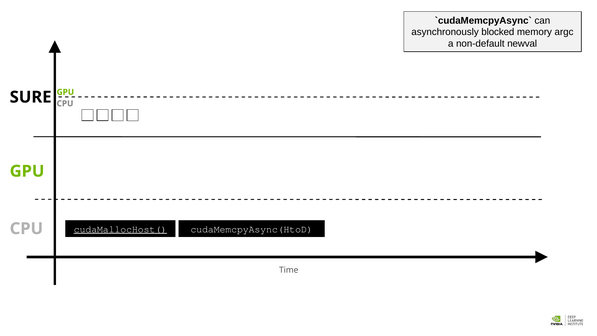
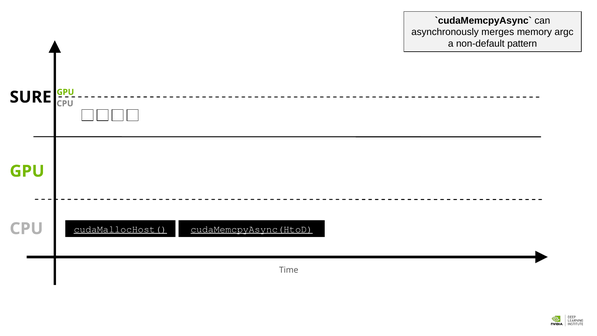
blocked: blocked -> merges
newval: newval -> pattern
cudaMemcpyAsync(HtoD underline: none -> present
